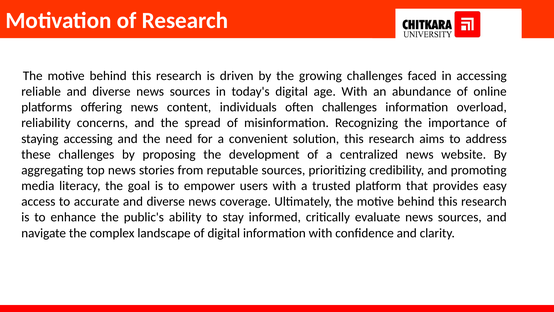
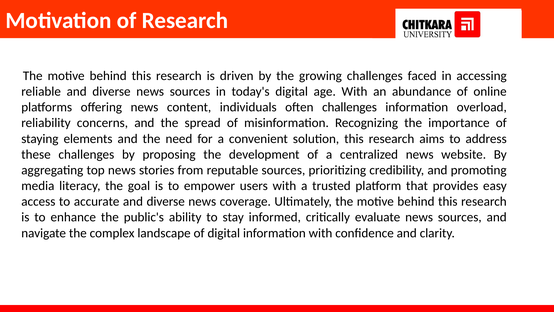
staying accessing: accessing -> elements
